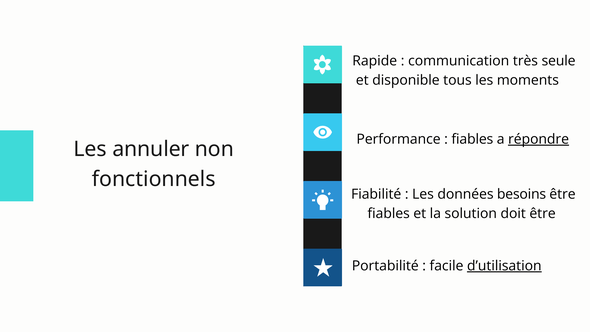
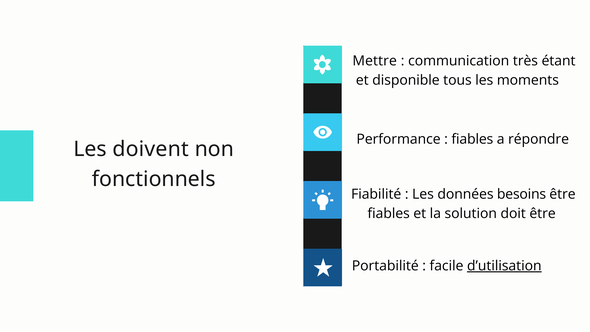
Rapide: Rapide -> Mettre
seule: seule -> étant
répondre underline: present -> none
annuler: annuler -> doivent
